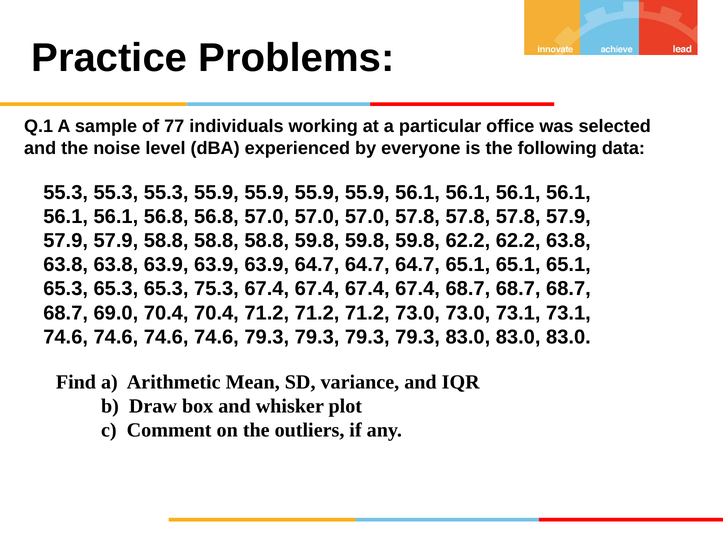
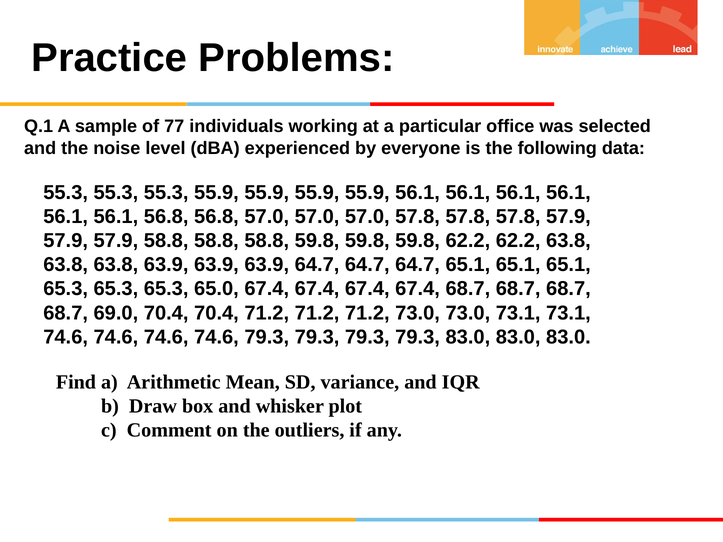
75.3: 75.3 -> 65.0
